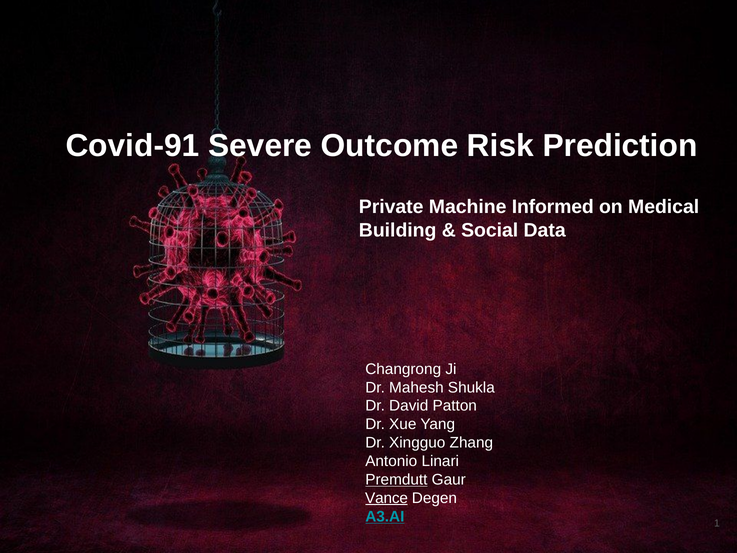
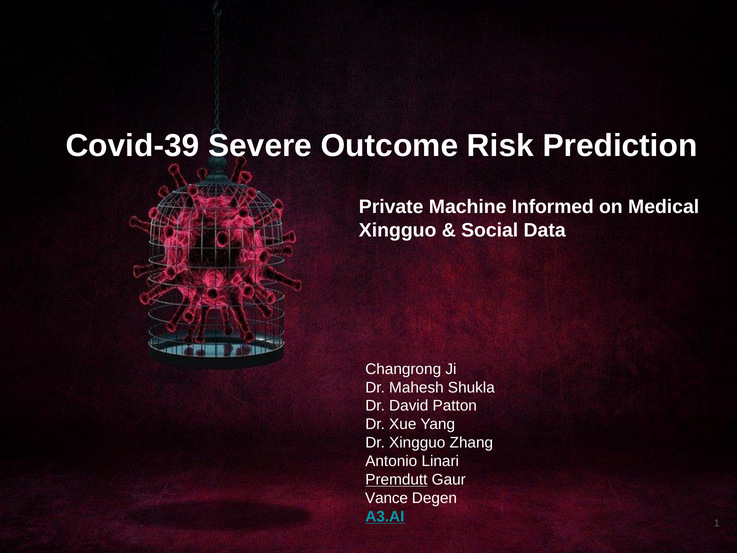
Covid-91: Covid-91 -> Covid-39
Building at (398, 230): Building -> Xingguo
Vance underline: present -> none
